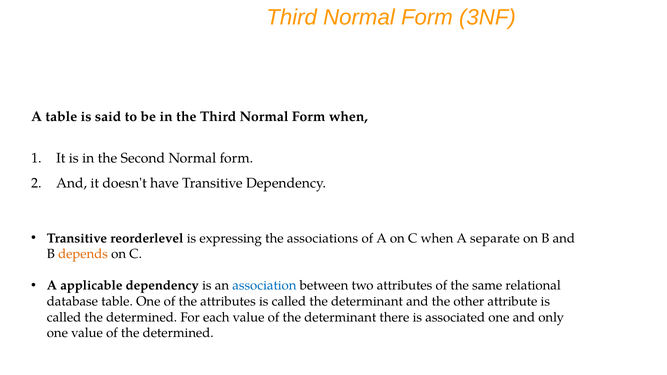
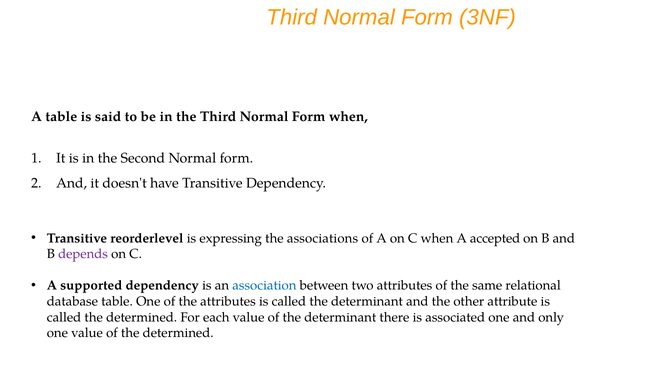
separate: separate -> accepted
depends colour: orange -> purple
applicable: applicable -> supported
